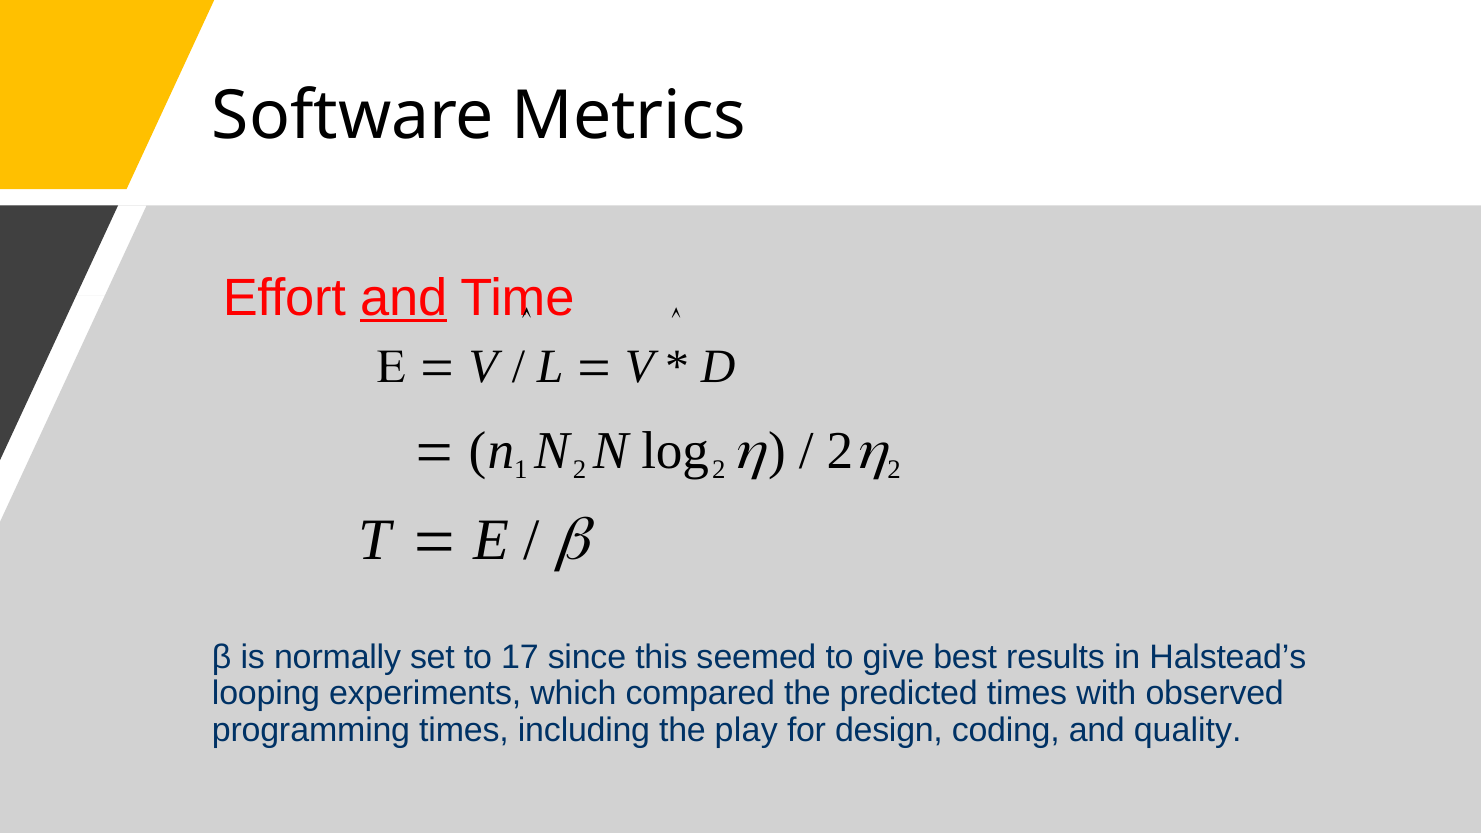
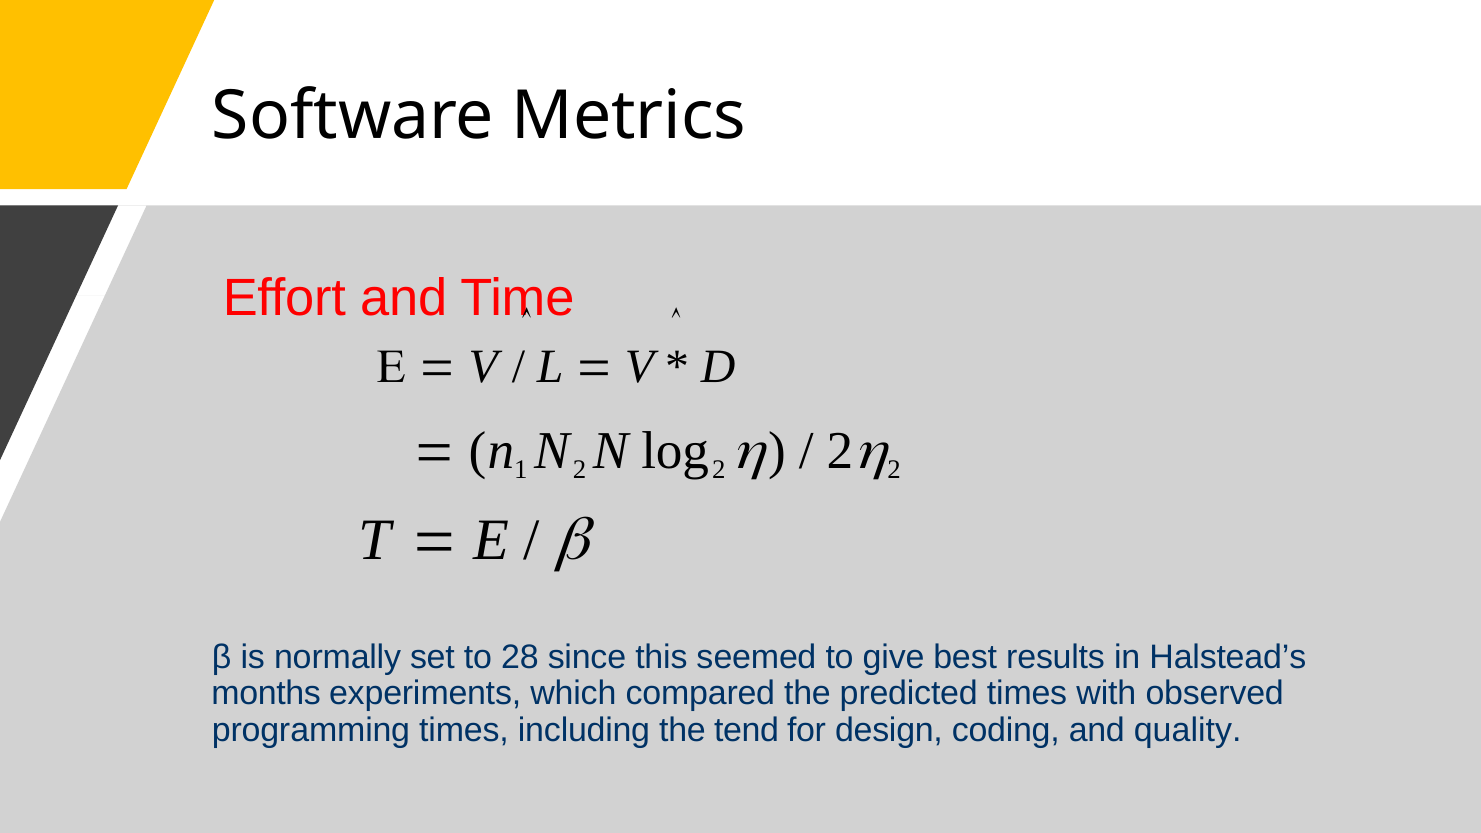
and at (404, 298) underline: present -> none
17: 17 -> 28
looping: looping -> months
play: play -> tend
